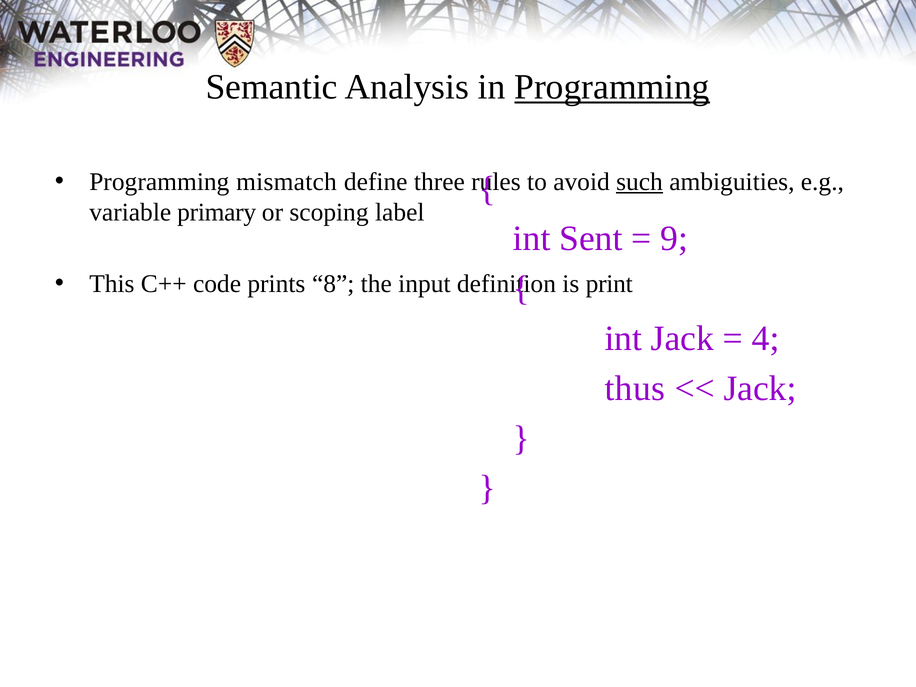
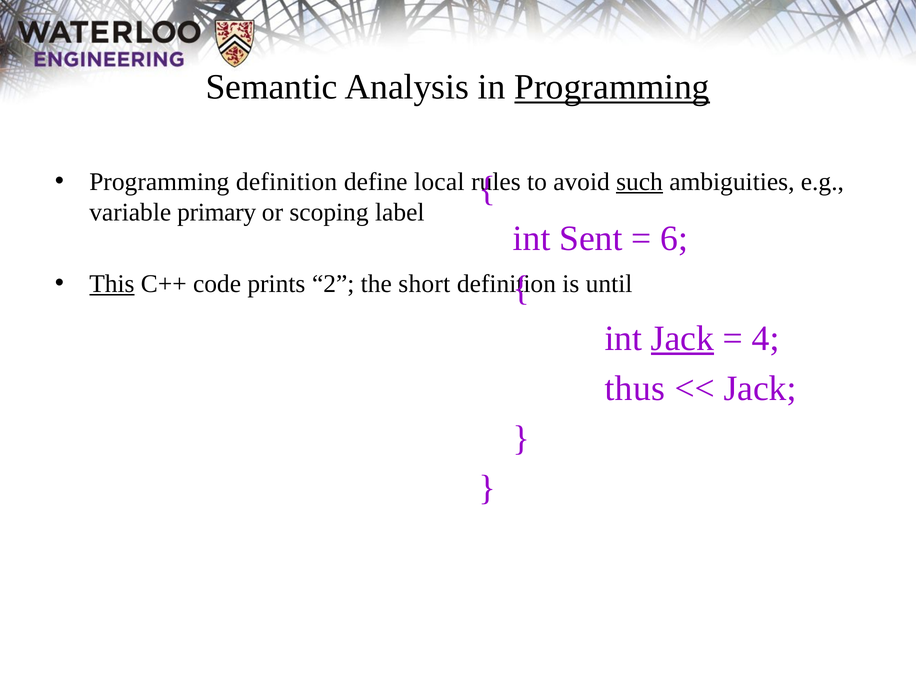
Programming mismatch: mismatch -> definition
three: three -> local
9: 9 -> 6
This underline: none -> present
8: 8 -> 2
input: input -> short
print: print -> until
Jack at (682, 338) underline: none -> present
